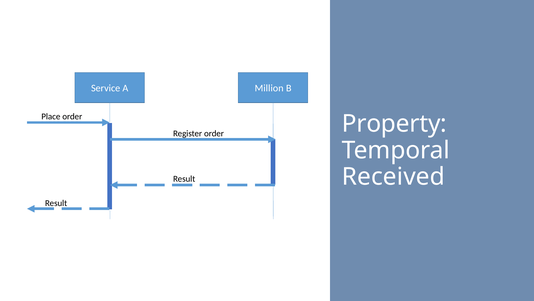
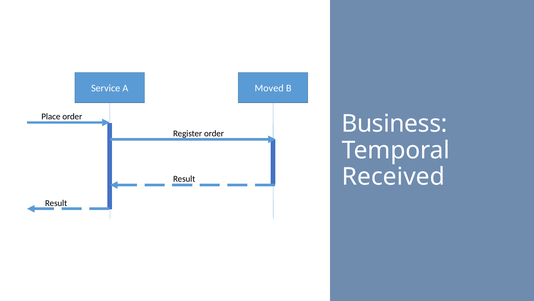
Million: Million -> Moved
Property: Property -> Business
